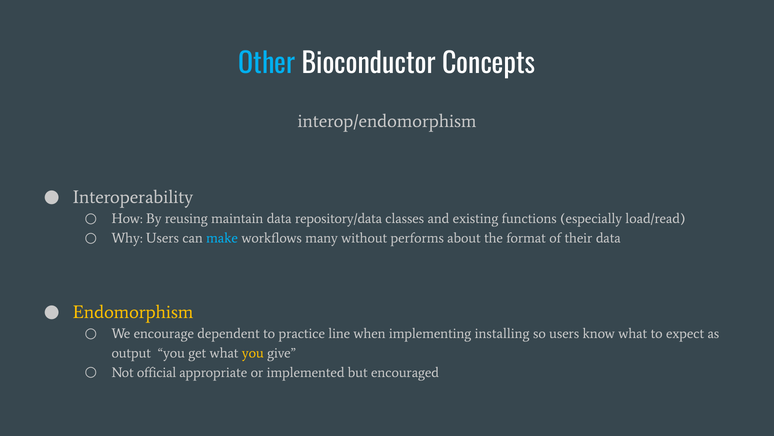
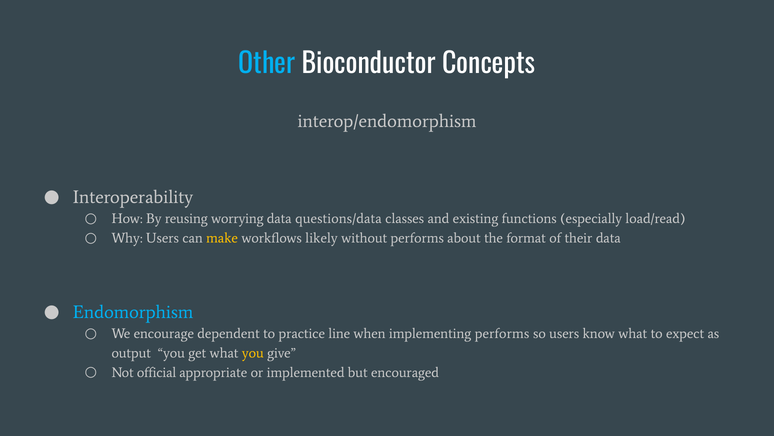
maintain: maintain -> worrying
repository/data: repository/data -> questions/data
make colour: light blue -> yellow
many: many -> likely
Endomorphism colour: yellow -> light blue
implementing installing: installing -> performs
